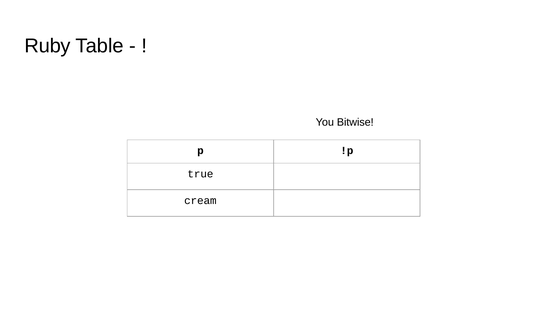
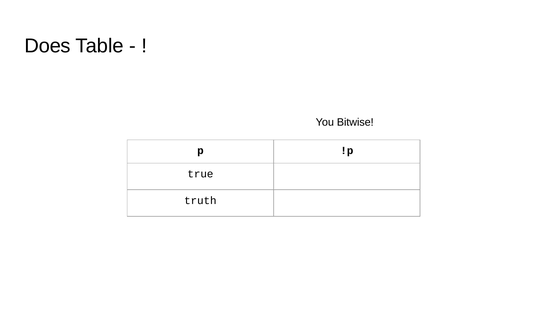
Ruby: Ruby -> Does
cream: cream -> truth
